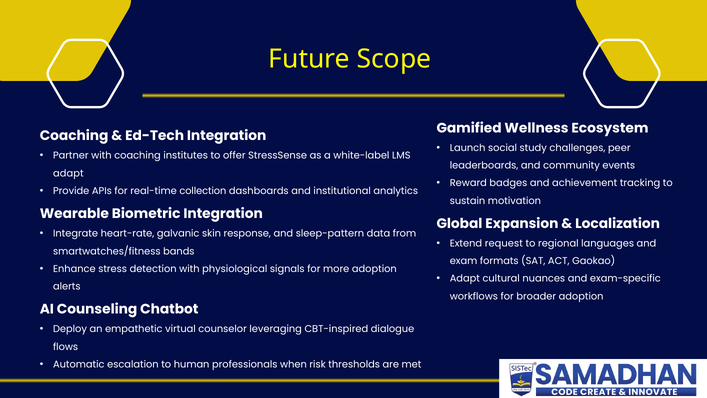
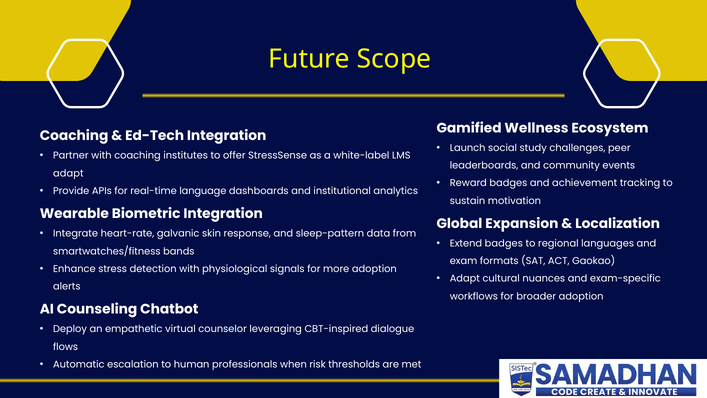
collection: collection -> language
Extend request: request -> badges
